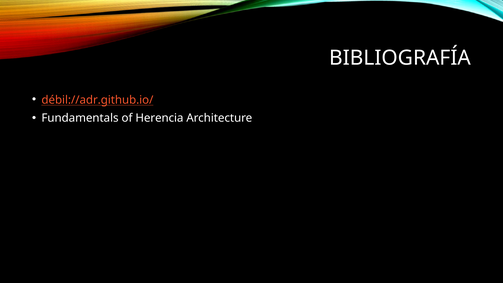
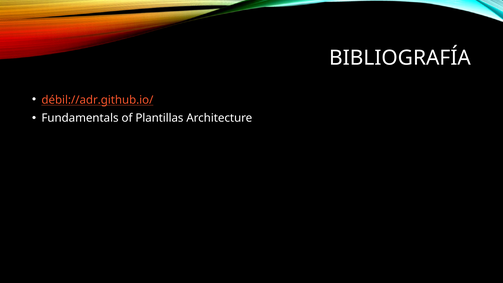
Herencia: Herencia -> Plantillas
